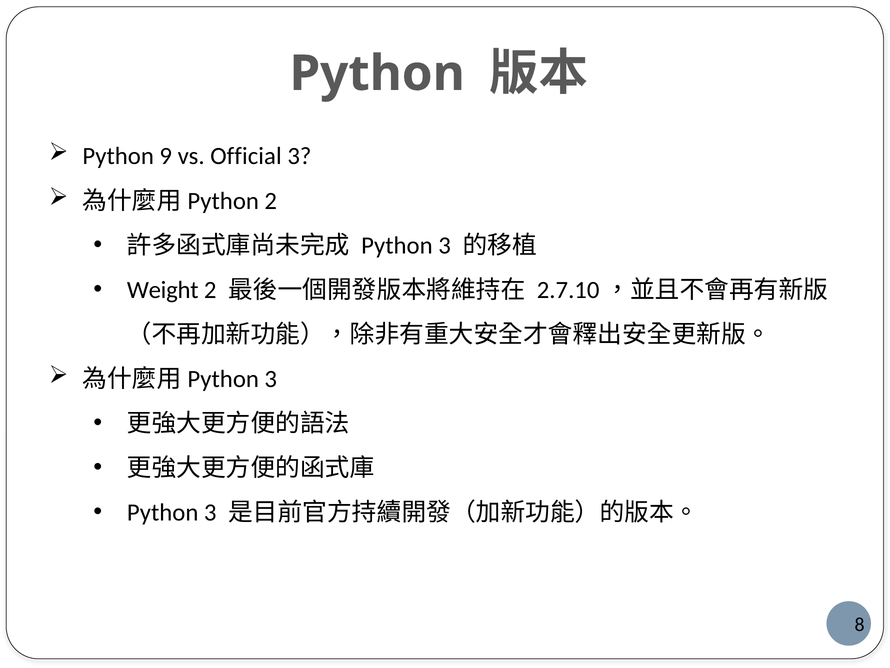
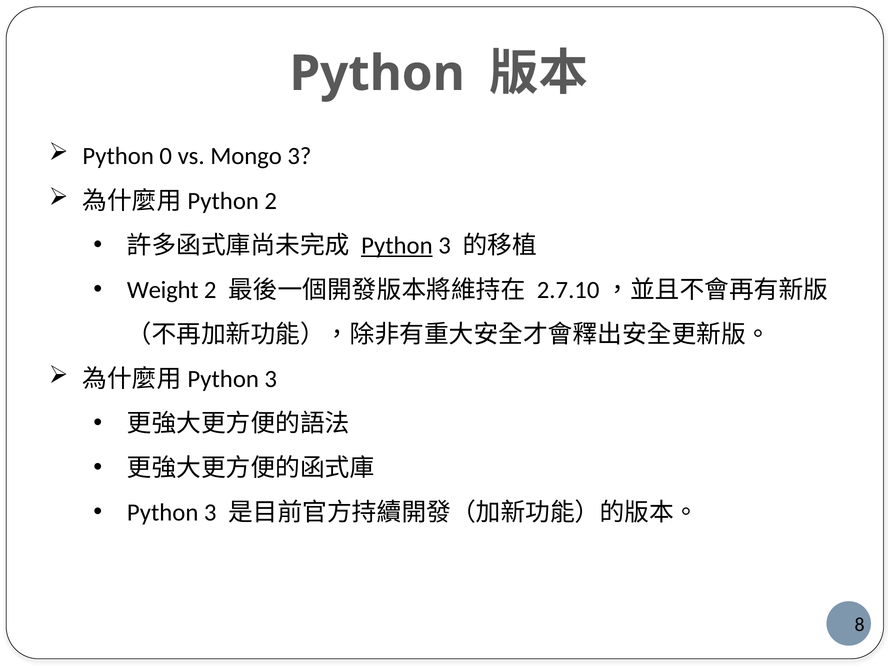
9: 9 -> 0
Official: Official -> Mongo
Python at (397, 245) underline: none -> present
